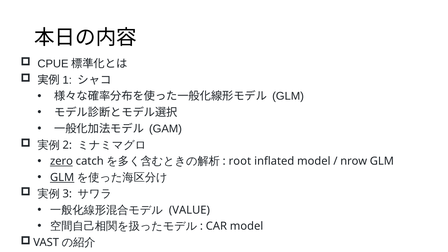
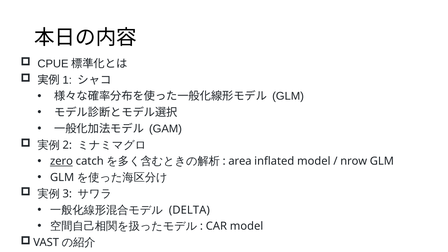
root: root -> area
GLM at (62, 178) underline: present -> none
VALUE: VALUE -> DELTA
